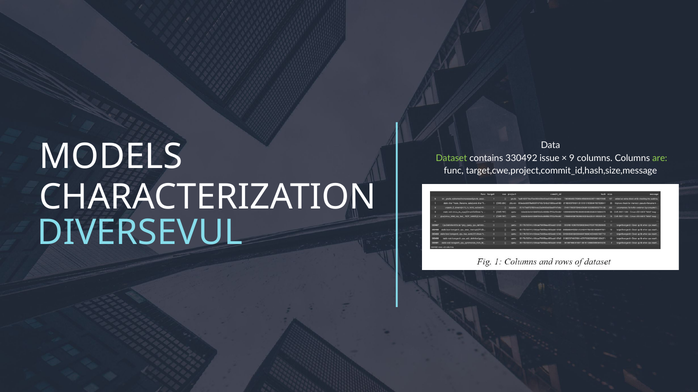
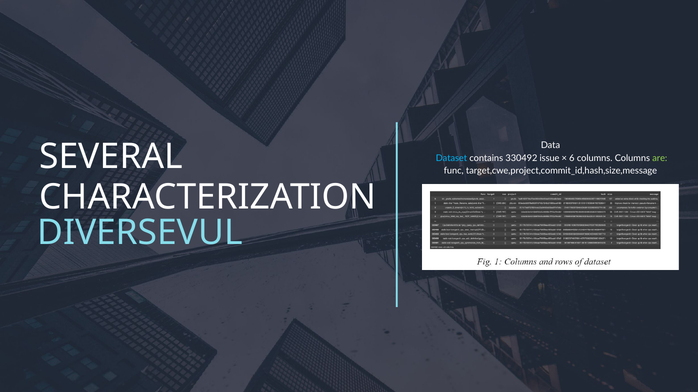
MODELS: MODELS -> SEVERAL
Dataset colour: light green -> light blue
9: 9 -> 6
